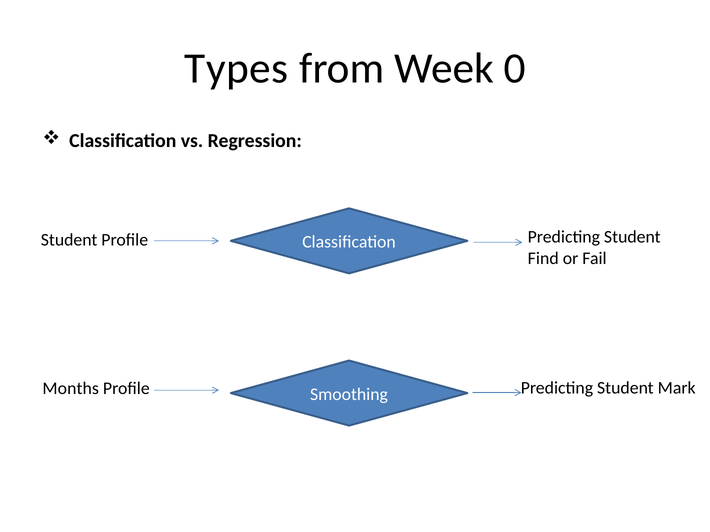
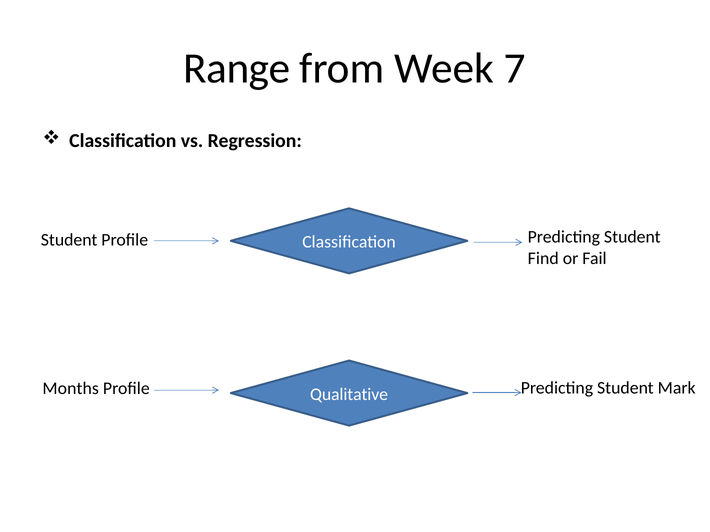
Types: Types -> Range
0: 0 -> 7
Smoothing: Smoothing -> Qualitative
